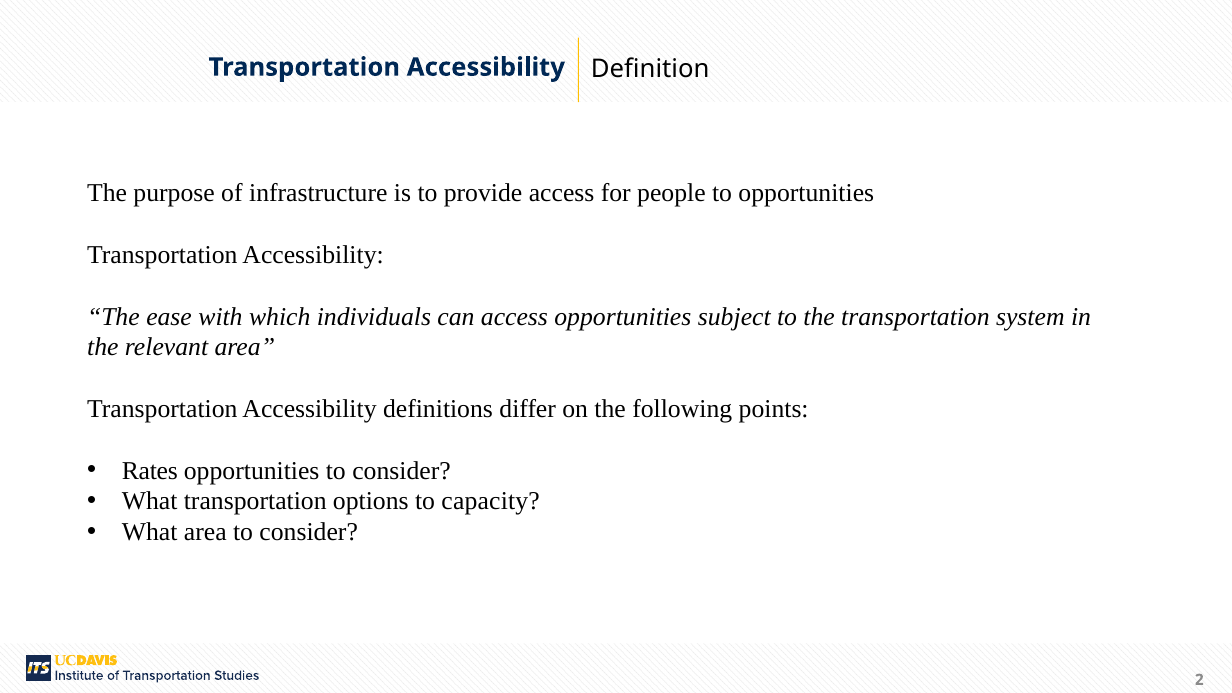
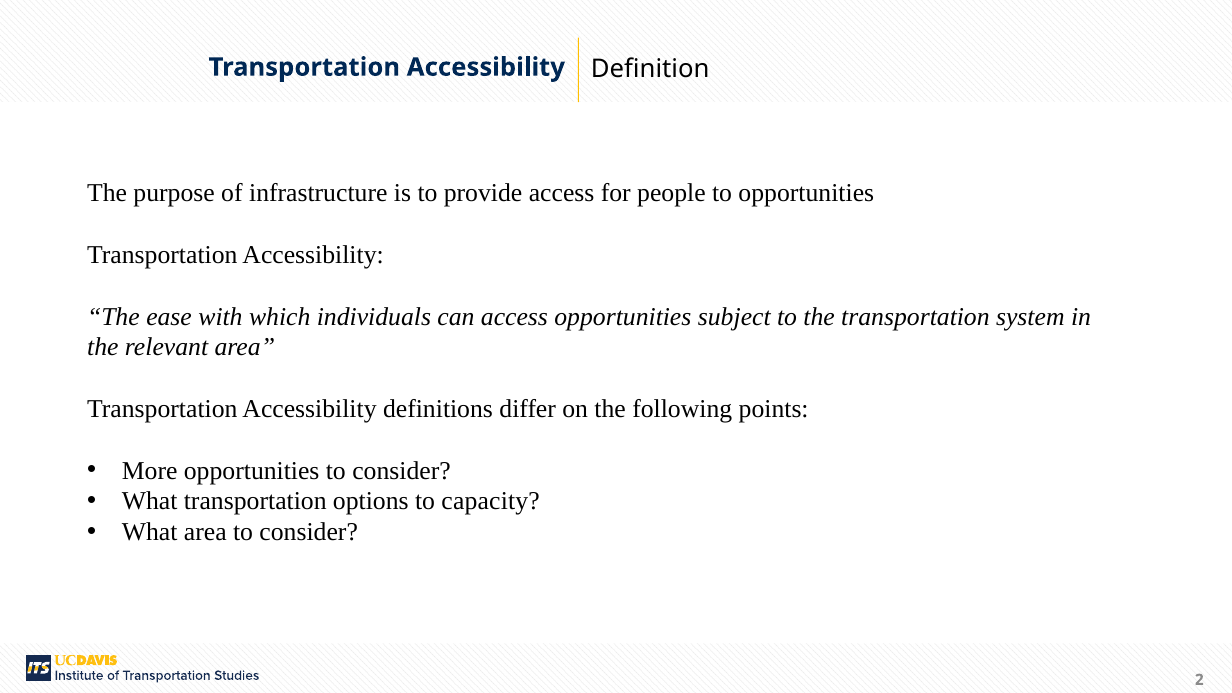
Rates: Rates -> More
